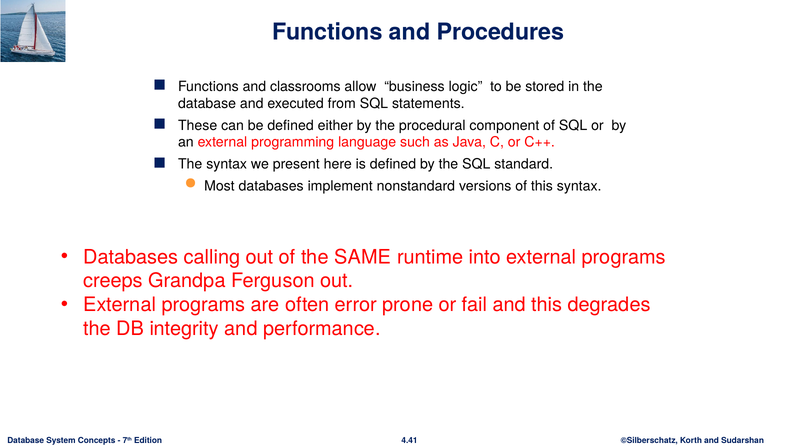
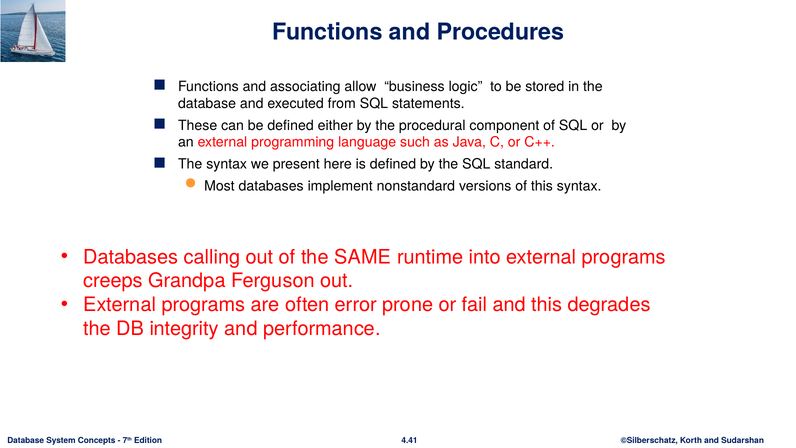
classrooms: classrooms -> associating
